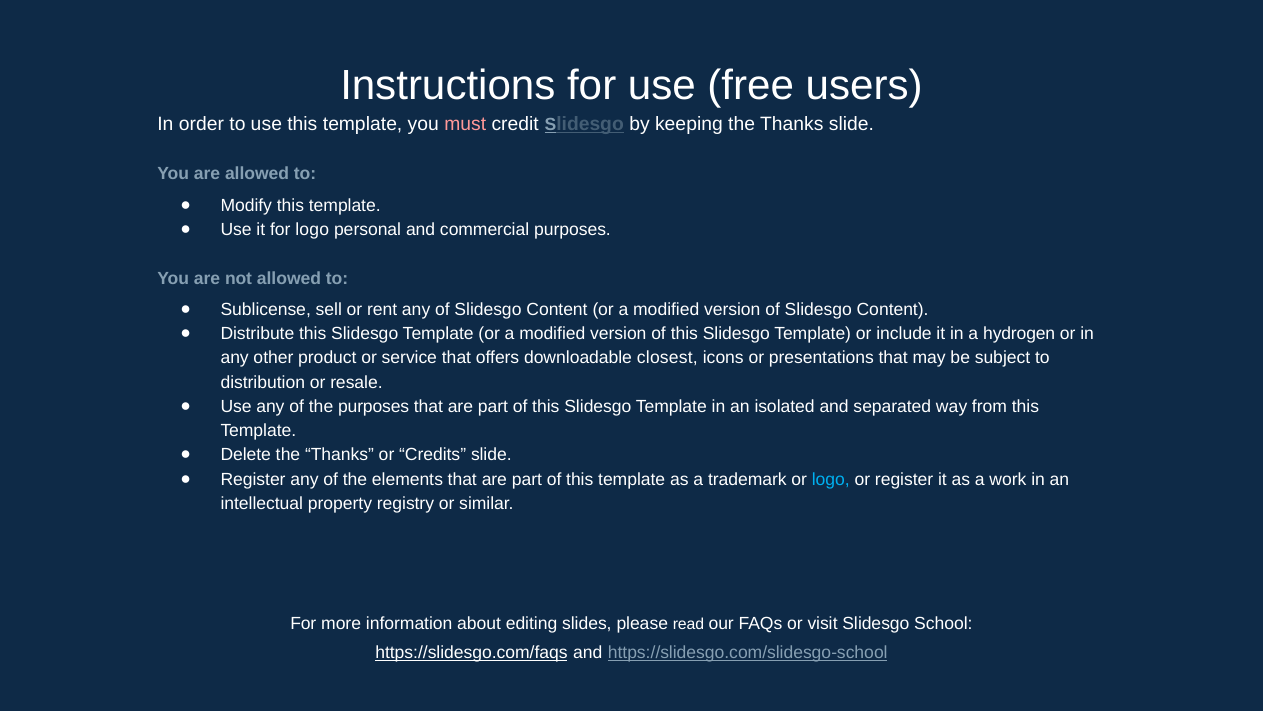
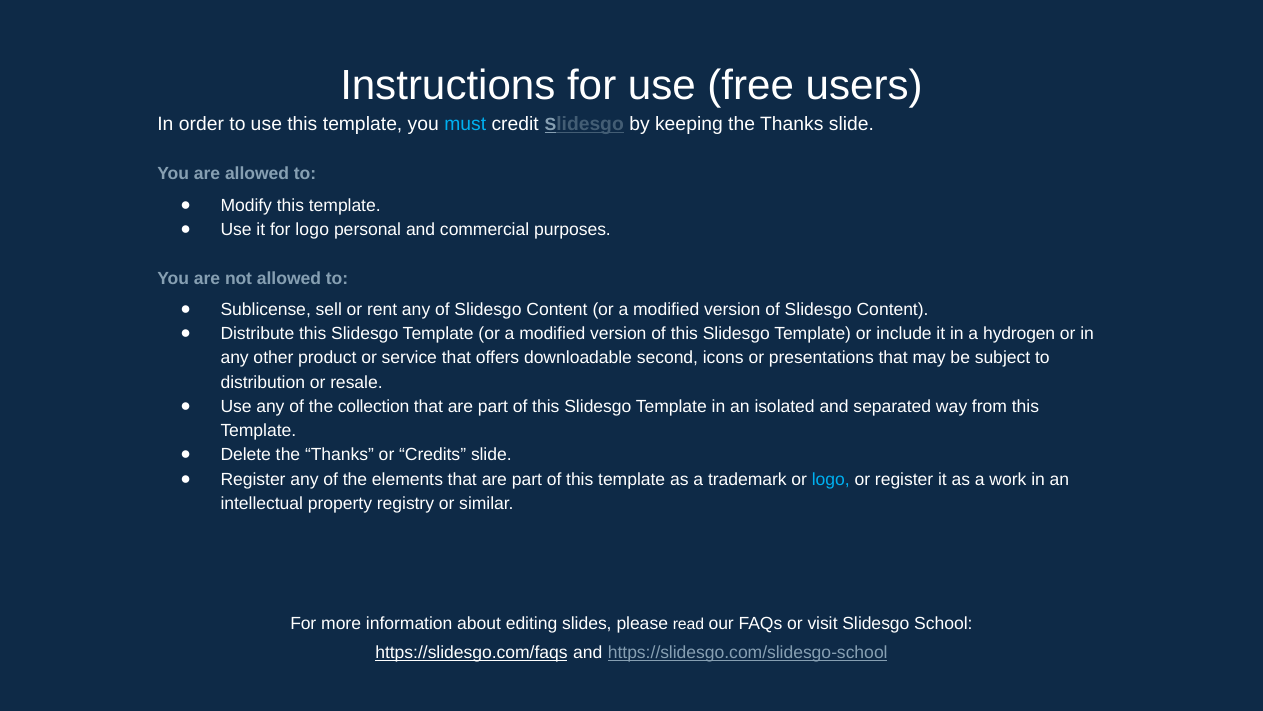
must colour: pink -> light blue
closest: closest -> second
the purposes: purposes -> collection
